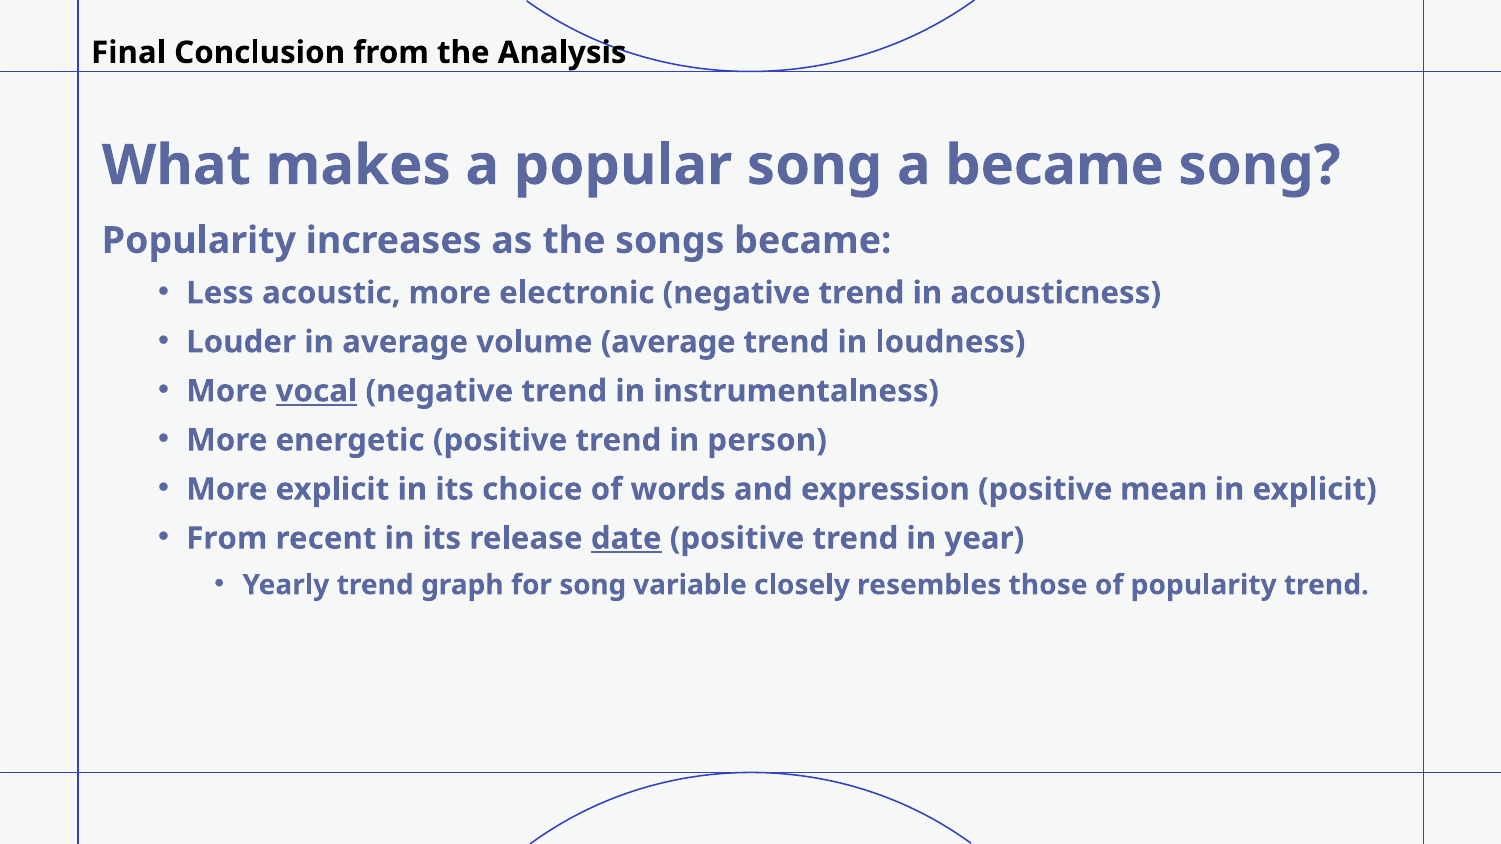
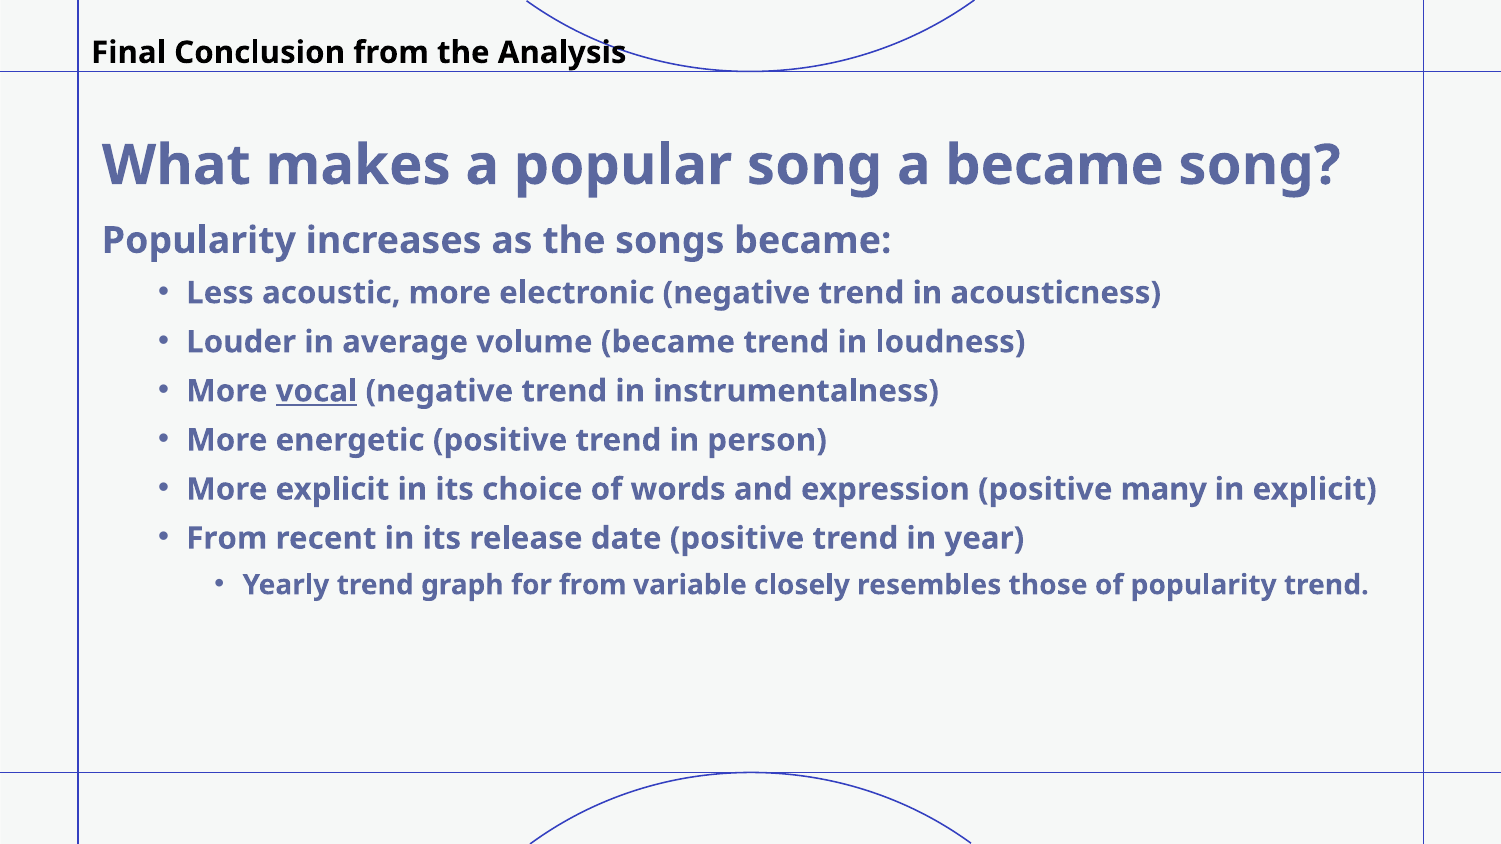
volume average: average -> became
mean: mean -> many
date underline: present -> none
for song: song -> from
